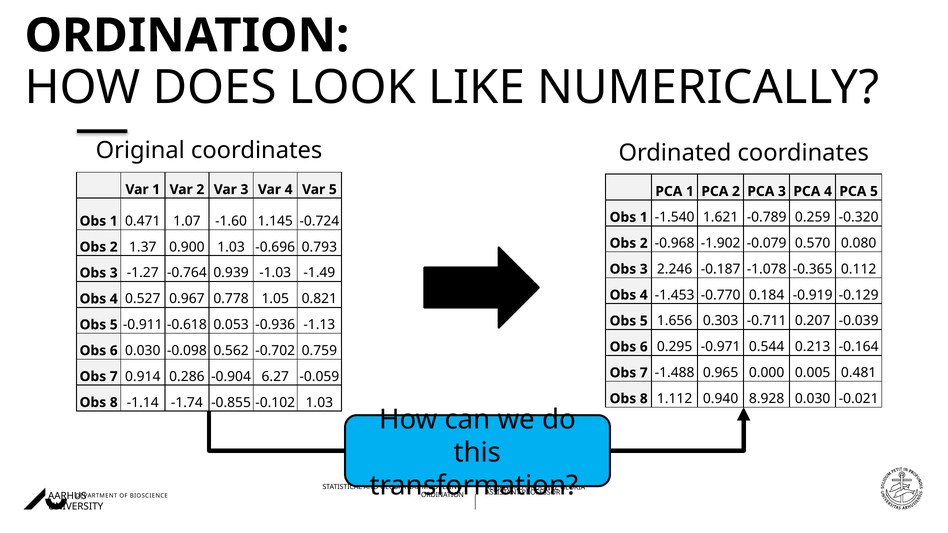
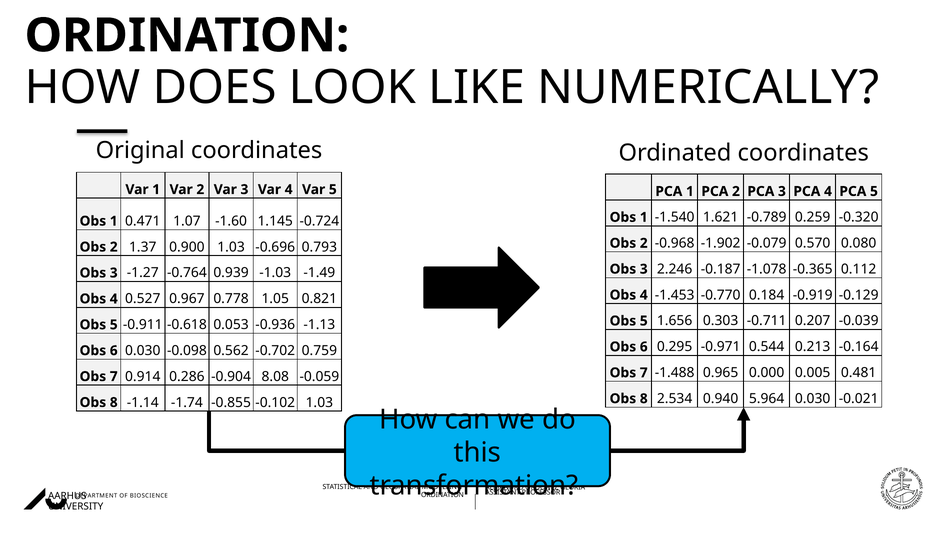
6.27: 6.27 -> 8.08
1.112: 1.112 -> 2.534
8.928: 8.928 -> 5.964
